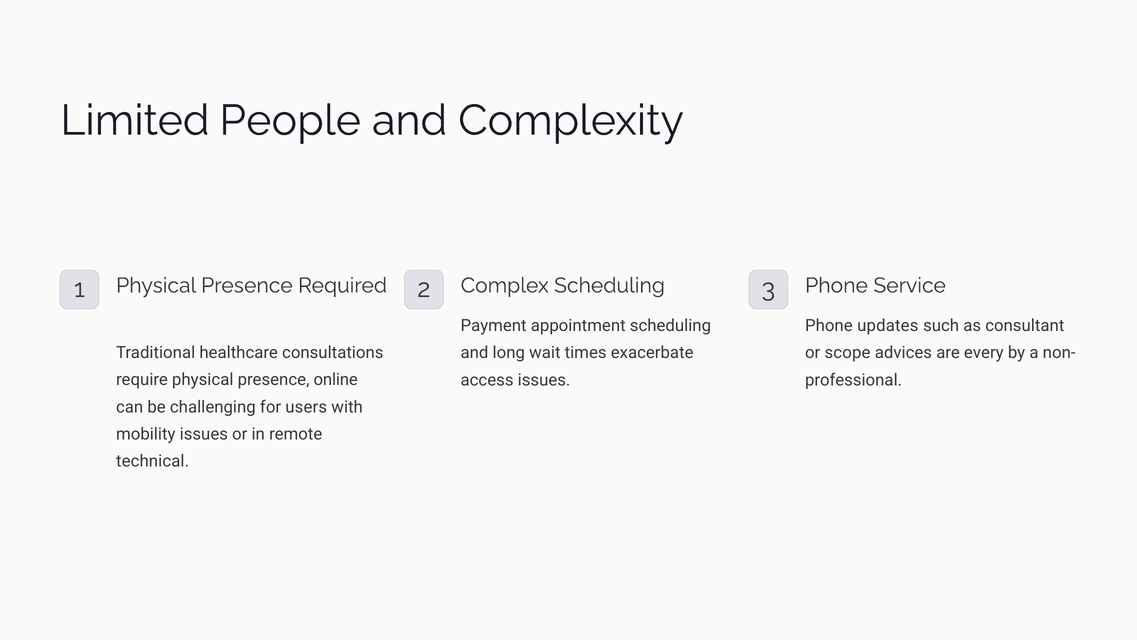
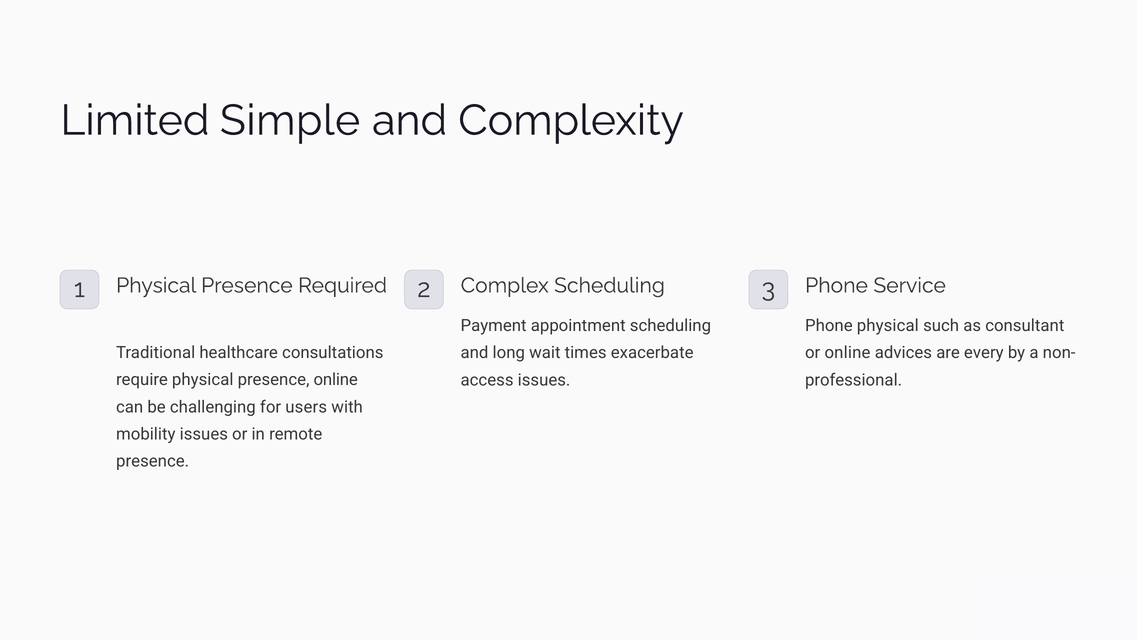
People: People -> Simple
Phone updates: updates -> physical
or scope: scope -> online
technical at (153, 461): technical -> presence
